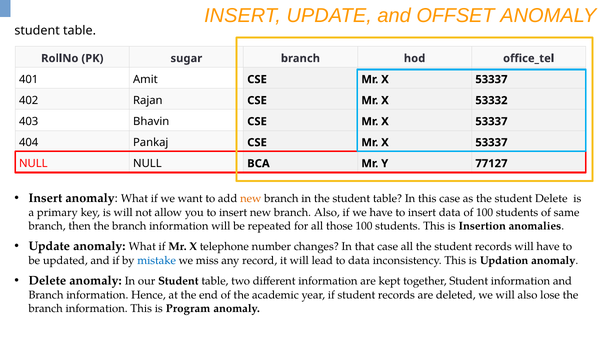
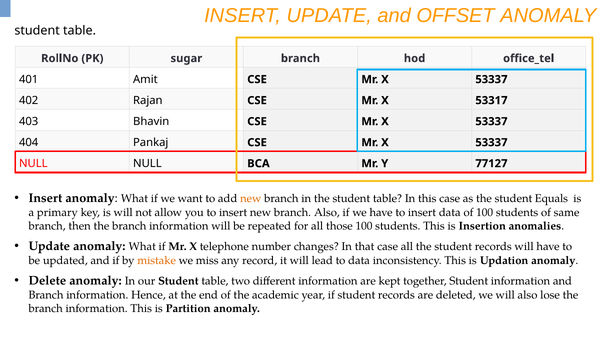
53332: 53332 -> 53317
student Delete: Delete -> Equals
mistake colour: blue -> orange
Program: Program -> Partition
